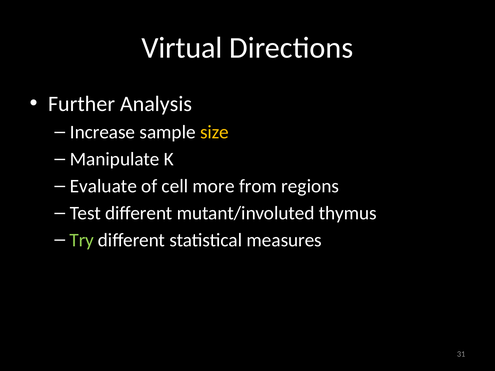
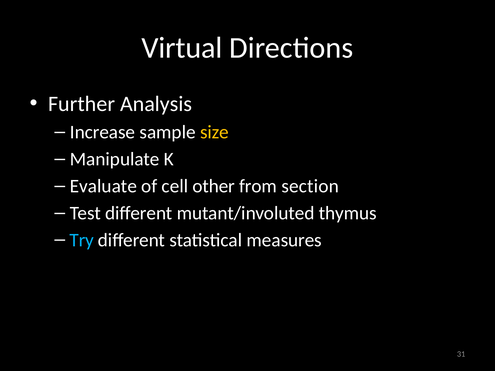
more: more -> other
regions: regions -> section
Try colour: light green -> light blue
